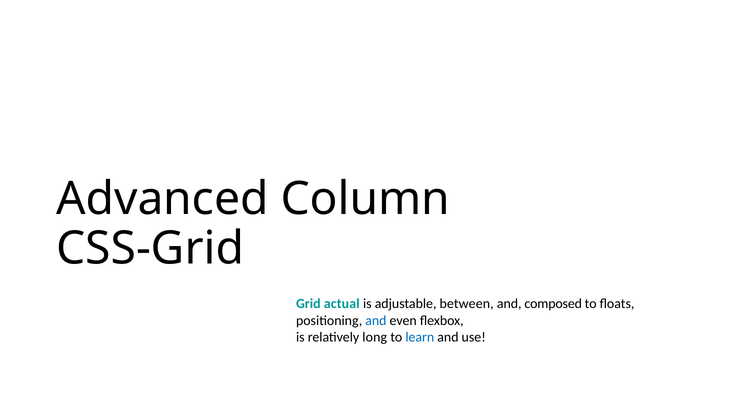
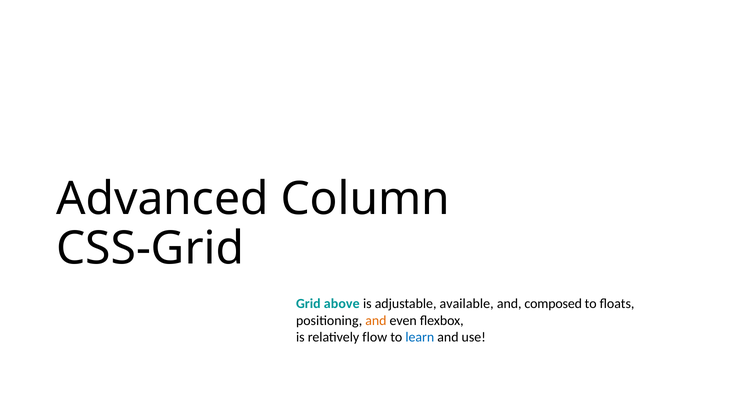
actual: actual -> above
between: between -> available
and at (376, 321) colour: blue -> orange
long: long -> flow
